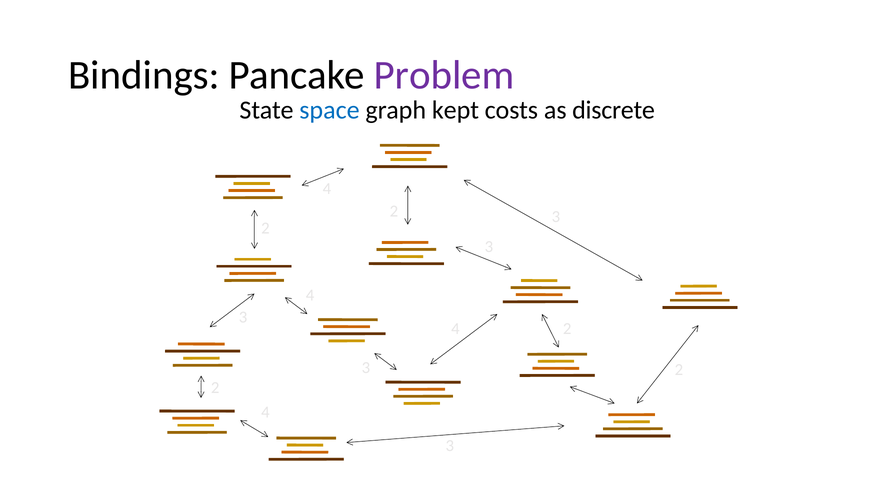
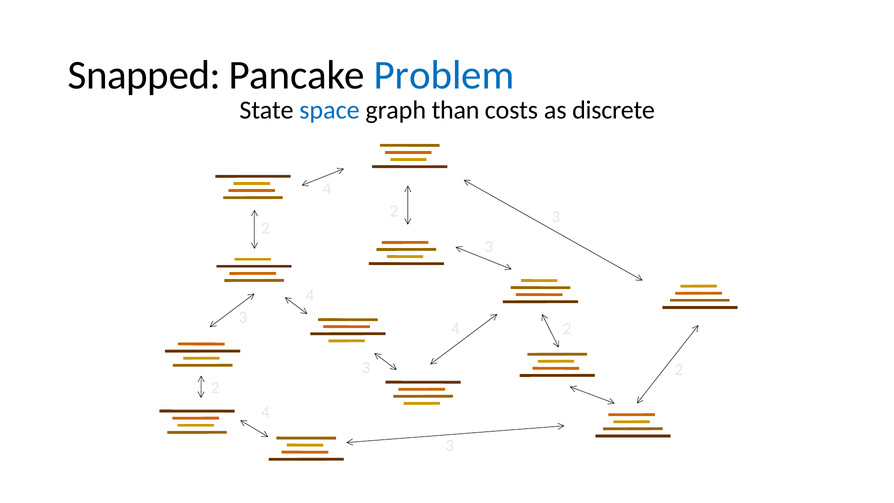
Bindings: Bindings -> Snapped
Problem colour: purple -> blue
kept: kept -> than
